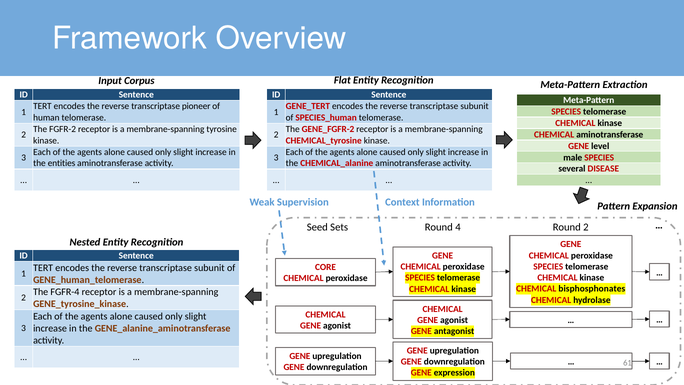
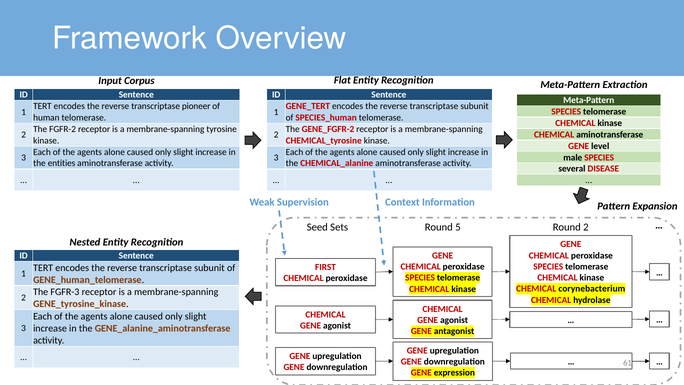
4: 4 -> 5
CORE: CORE -> FIRST
bisphosphonates: bisphosphonates -> corynebacterium
FGFR-4: FGFR-4 -> FGFR-3
